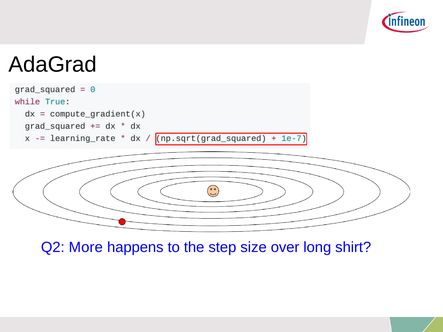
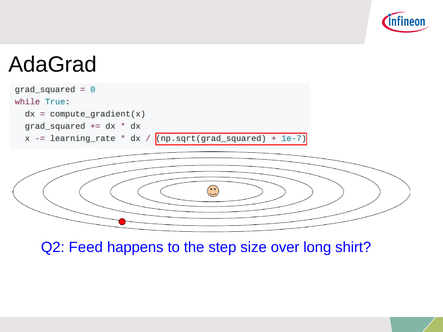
More: More -> Feed
